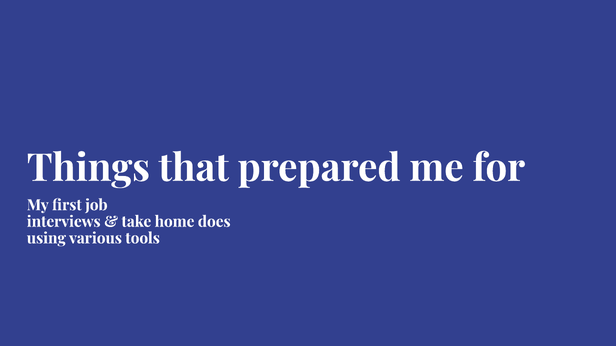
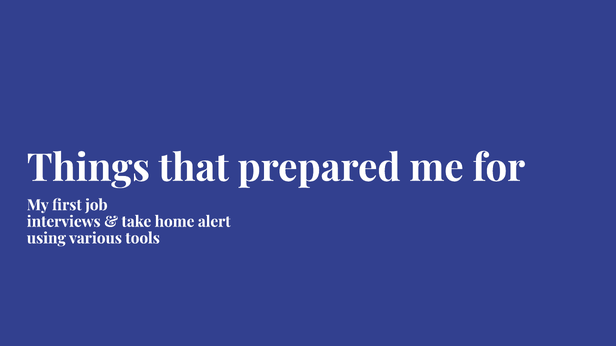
does: does -> alert
